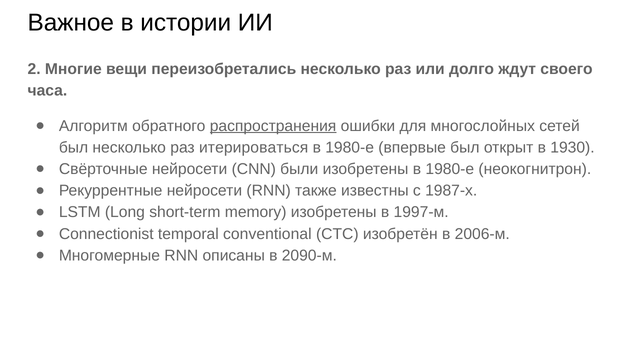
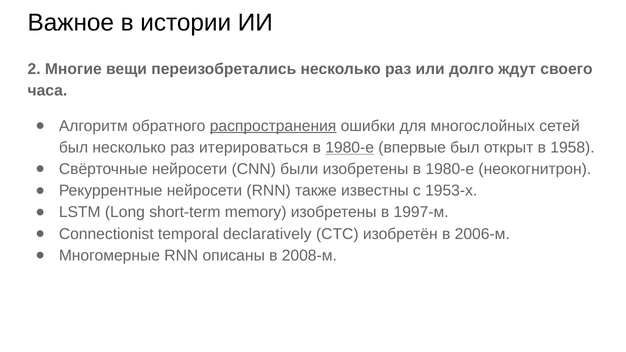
1980-е at (350, 148) underline: none -> present
1930: 1930 -> 1958
1987-х: 1987-х -> 1953-х
conventional: conventional -> declaratively
2090-м: 2090-м -> 2008-м
